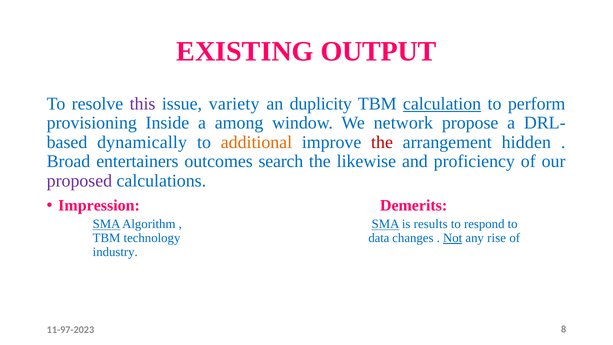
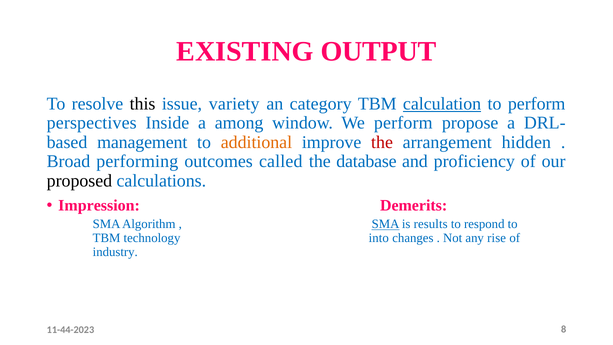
this colour: purple -> black
duplicity: duplicity -> category
provisioning: provisioning -> perspectives
We network: network -> perform
dynamically: dynamically -> management
entertainers: entertainers -> performing
search: search -> called
likewise: likewise -> database
proposed colour: purple -> black
SMA at (107, 224) underline: present -> none
data: data -> into
Not underline: present -> none
11-97-2023: 11-97-2023 -> 11-44-2023
